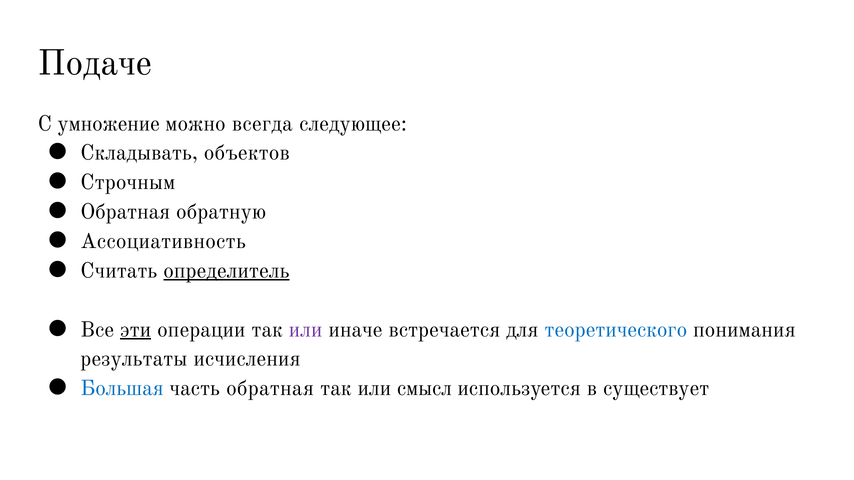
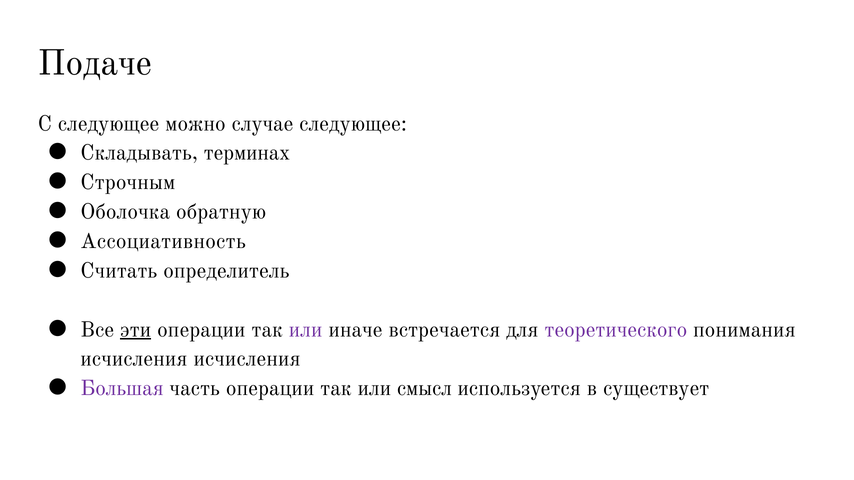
С умножение: умножение -> следующее
всегда: всегда -> случае
объектов: объектов -> терминах
Обратная at (125, 212): Обратная -> Оболочка
определитель underline: present -> none
теоретического colour: blue -> purple
результаты at (134, 359): результаты -> исчисления
Большая colour: blue -> purple
часть обратная: обратная -> операции
